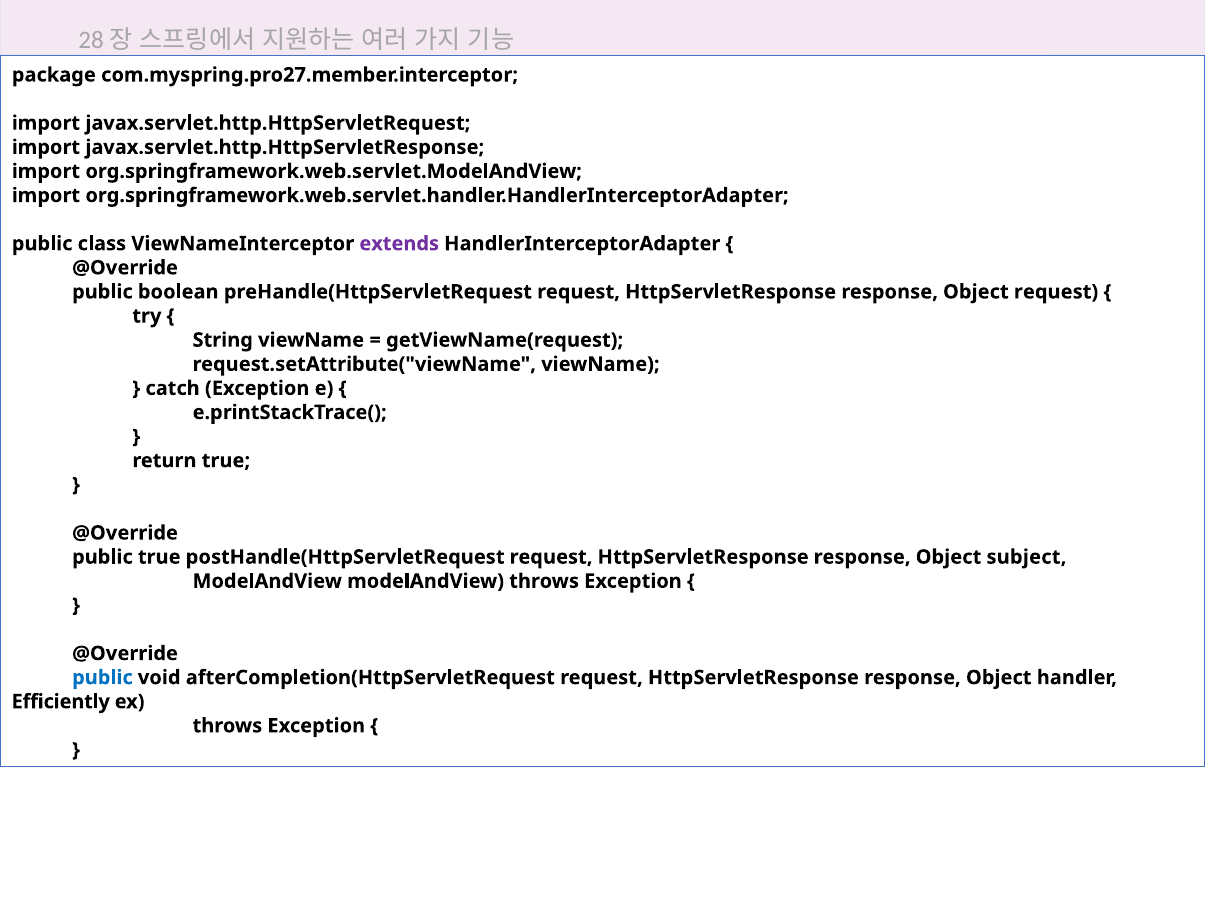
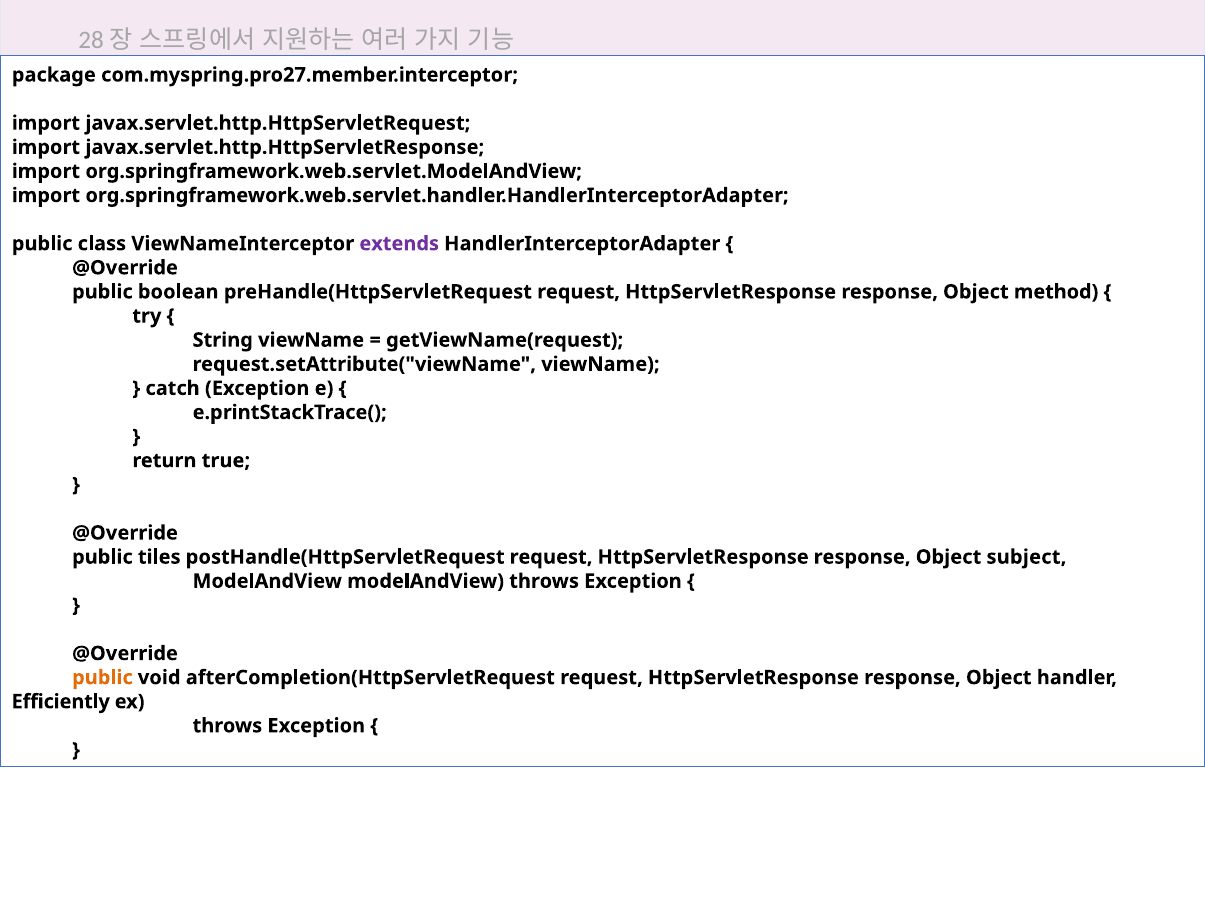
Object request: request -> method
public true: true -> tiles
public at (102, 677) colour: blue -> orange
